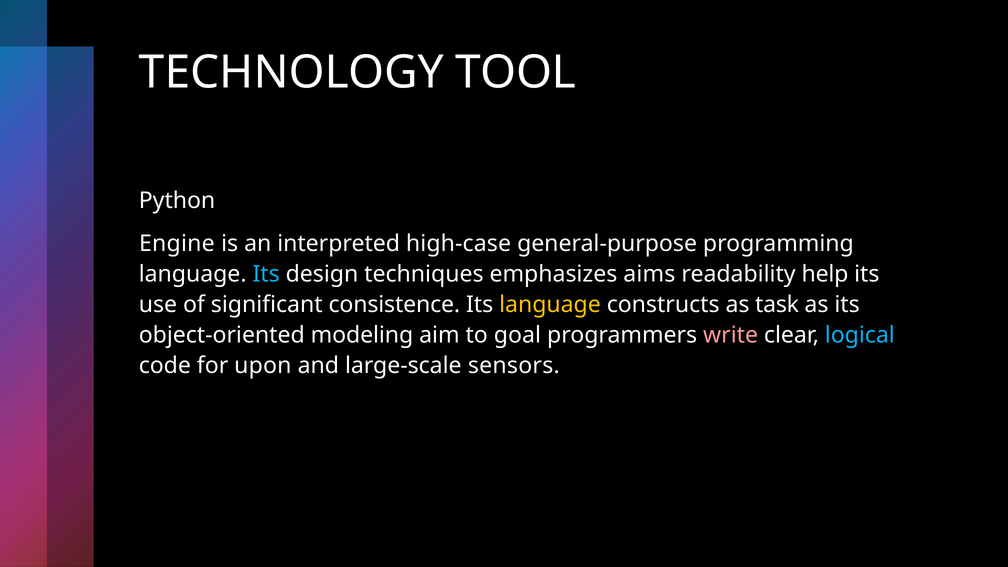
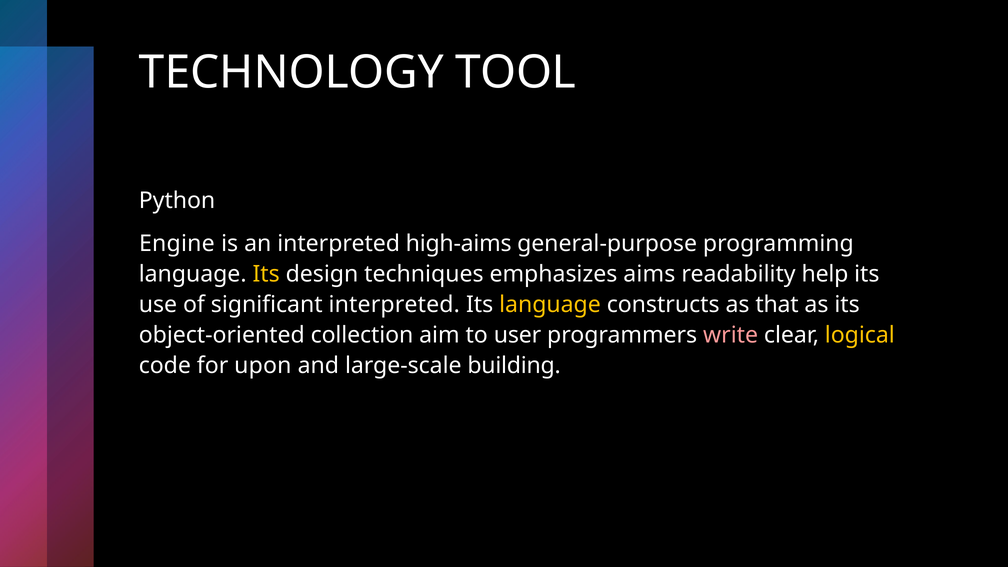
high-case: high-case -> high-aims
Its at (266, 274) colour: light blue -> yellow
significant consistence: consistence -> interpreted
task: task -> that
modeling: modeling -> collection
goal: goal -> user
logical colour: light blue -> yellow
sensors: sensors -> building
